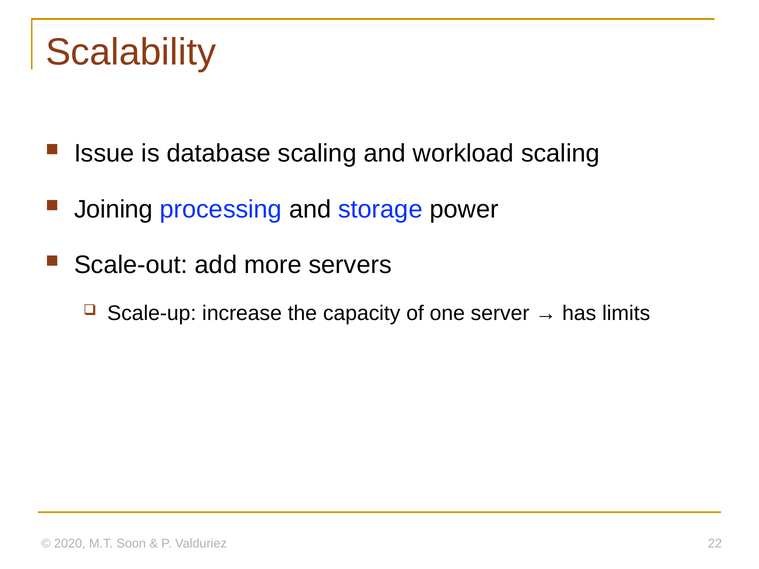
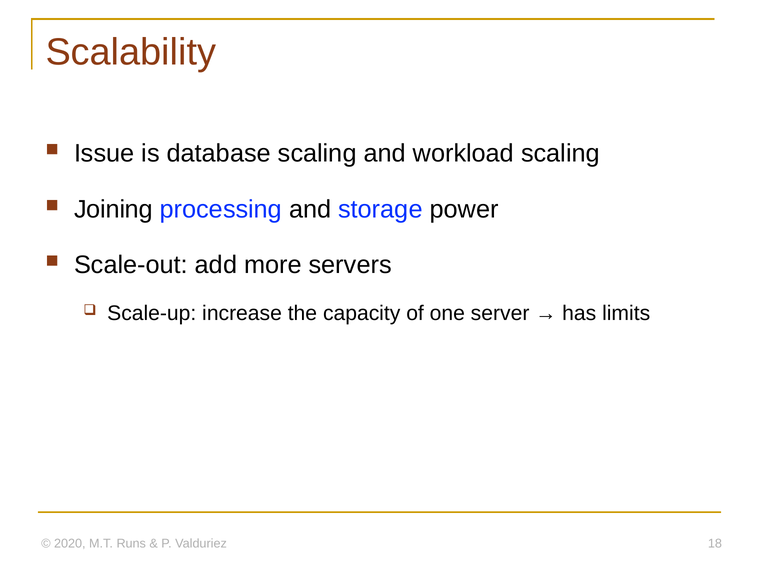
Soon: Soon -> Runs
22: 22 -> 18
